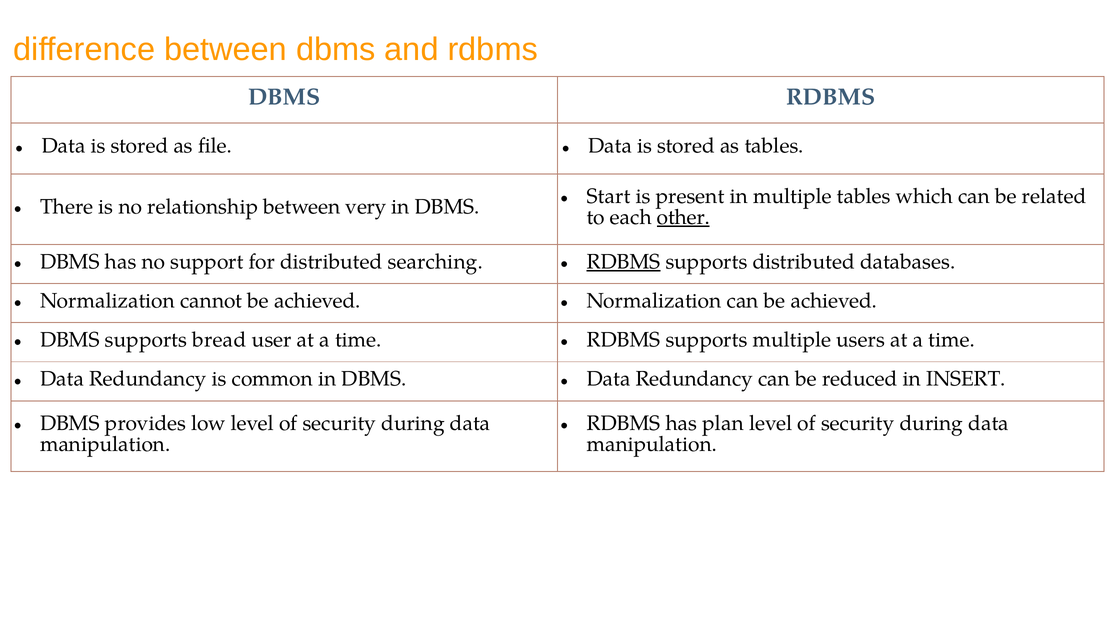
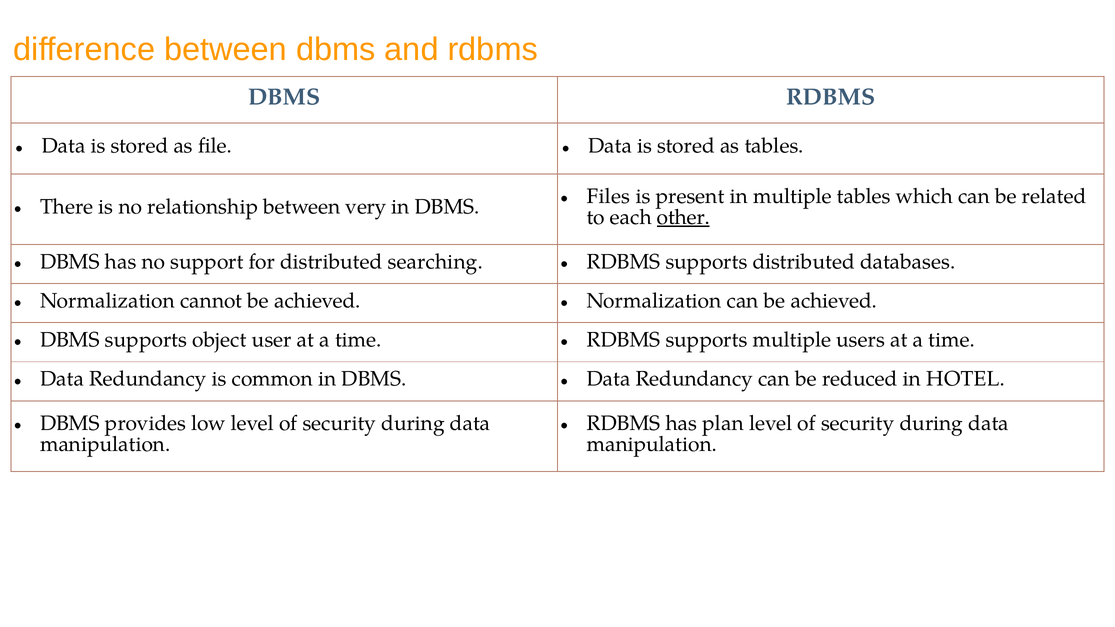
Start: Start -> Files
RDBMS at (624, 262) underline: present -> none
bread: bread -> object
INSERT: INSERT -> HOTEL
